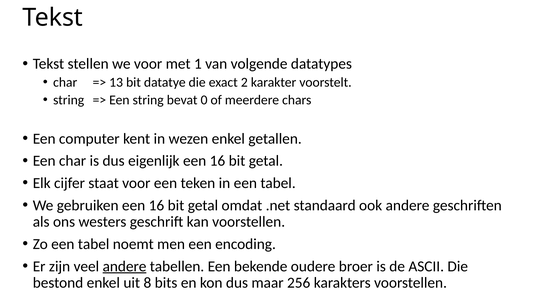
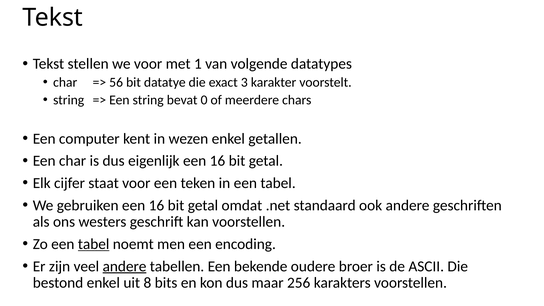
13: 13 -> 56
2: 2 -> 3
tabel at (94, 244) underline: none -> present
